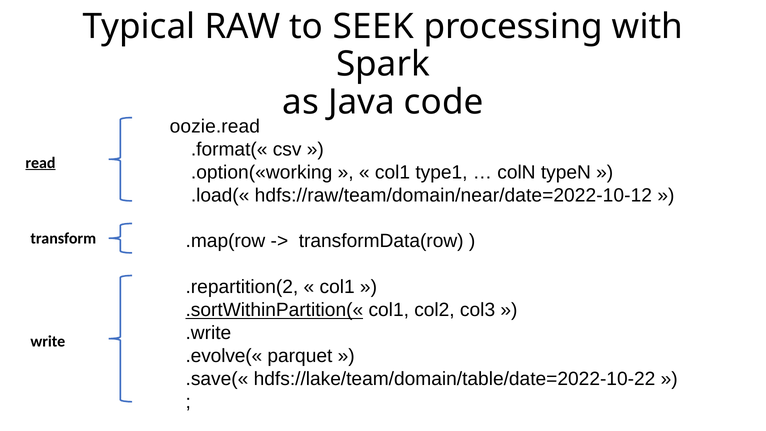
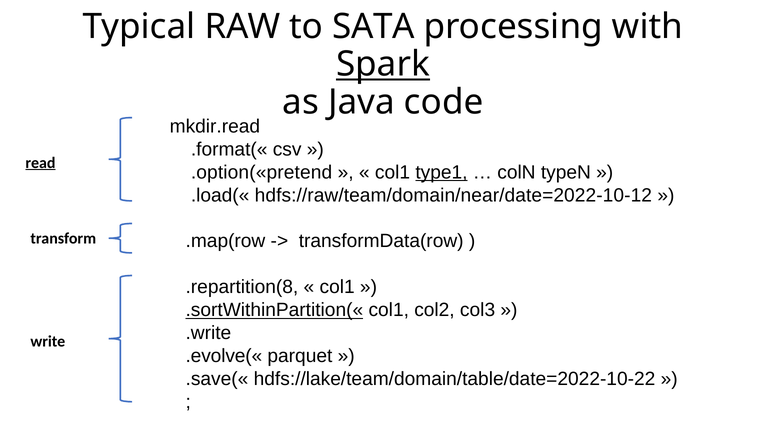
SEEK: SEEK -> SATA
Spark underline: none -> present
oozie.read: oozie.read -> mkdir.read
.option(«working: .option(«working -> .option(«pretend
type1 underline: none -> present
.repartition(2: .repartition(2 -> .repartition(8
